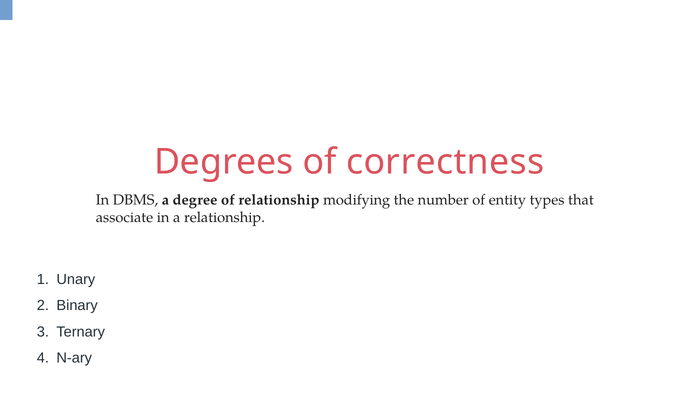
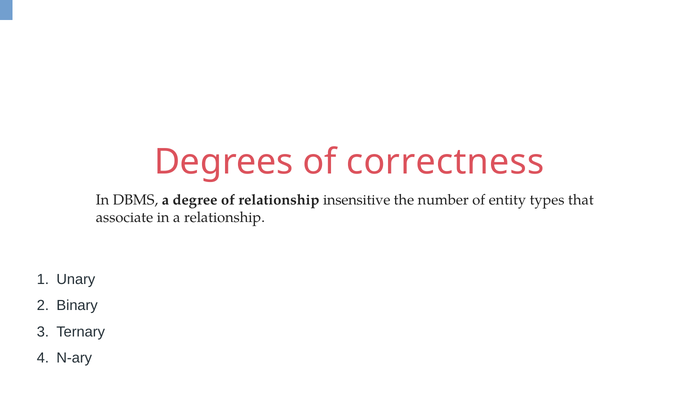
modifying: modifying -> insensitive
